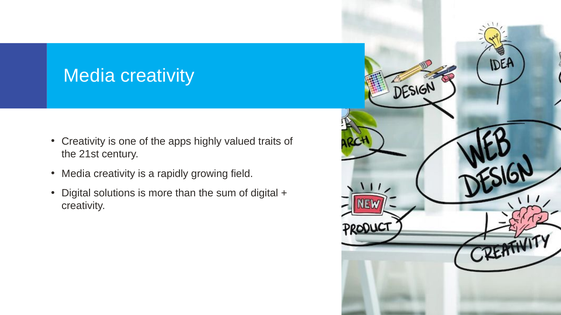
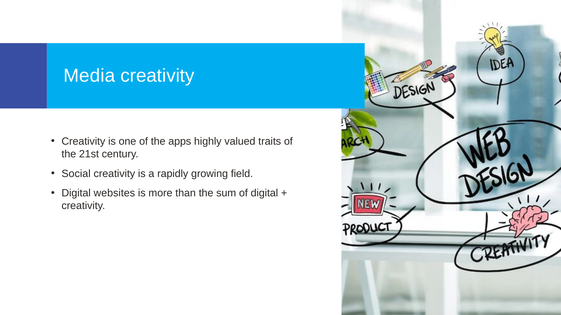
Media at (76, 174): Media -> Social
solutions: solutions -> websites
